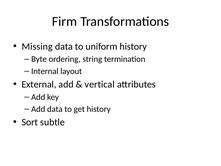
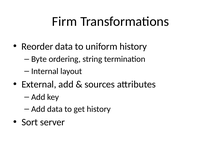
Missing: Missing -> Reorder
vertical: vertical -> sources
subtle: subtle -> server
